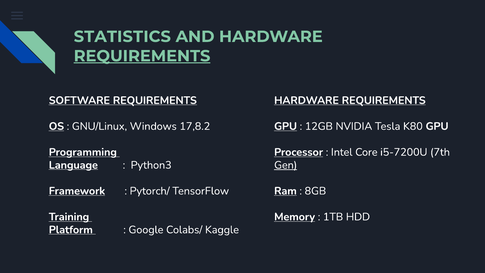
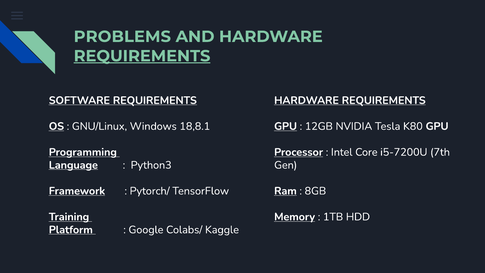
STATISTICS: STATISTICS -> PROBLEMS
17,8.2: 17,8.2 -> 18,8.1
Gen underline: present -> none
